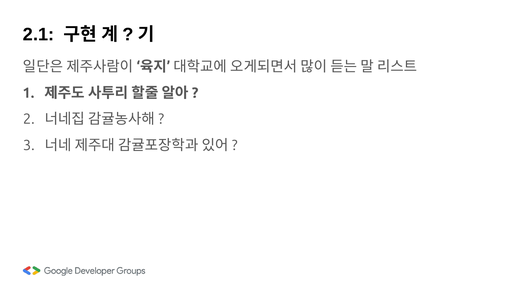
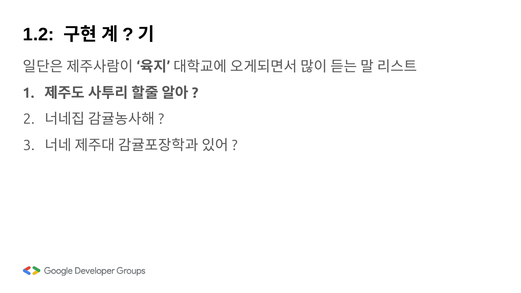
2.1: 2.1 -> 1.2
